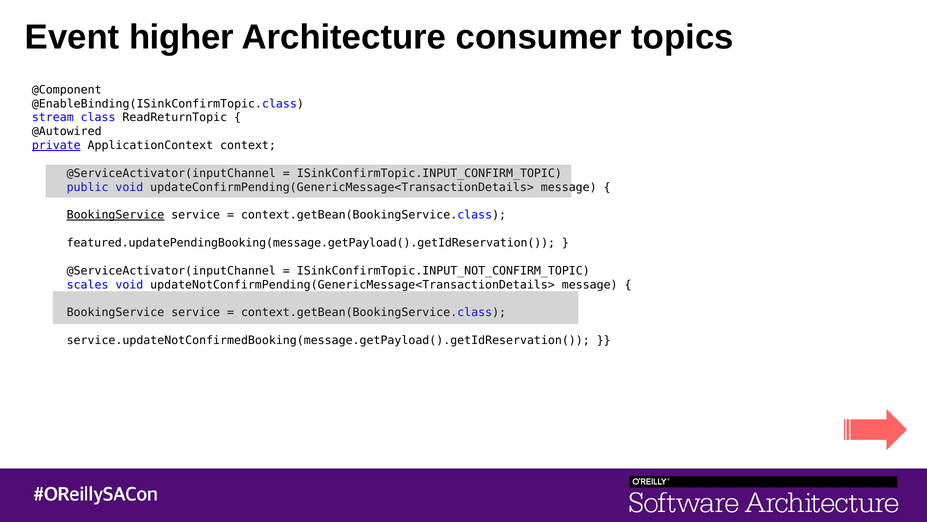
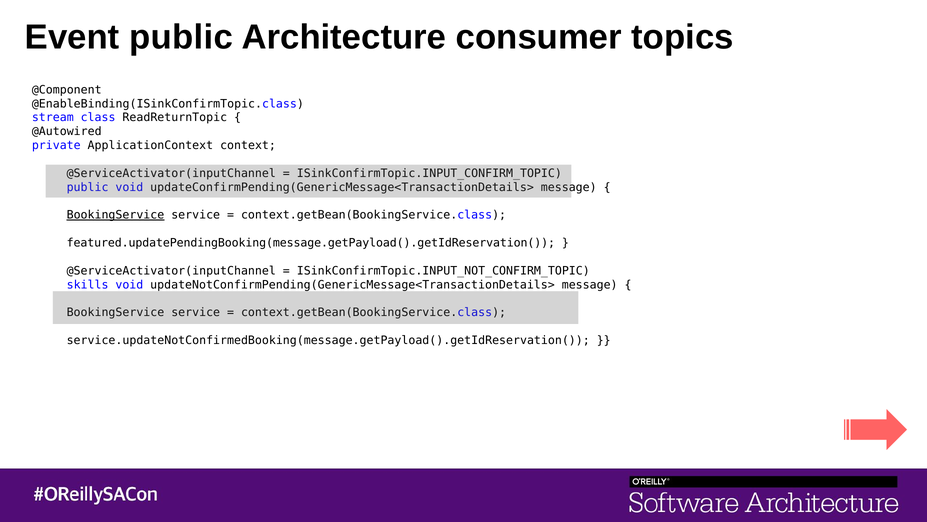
Event higher: higher -> public
private underline: present -> none
scales: scales -> skills
